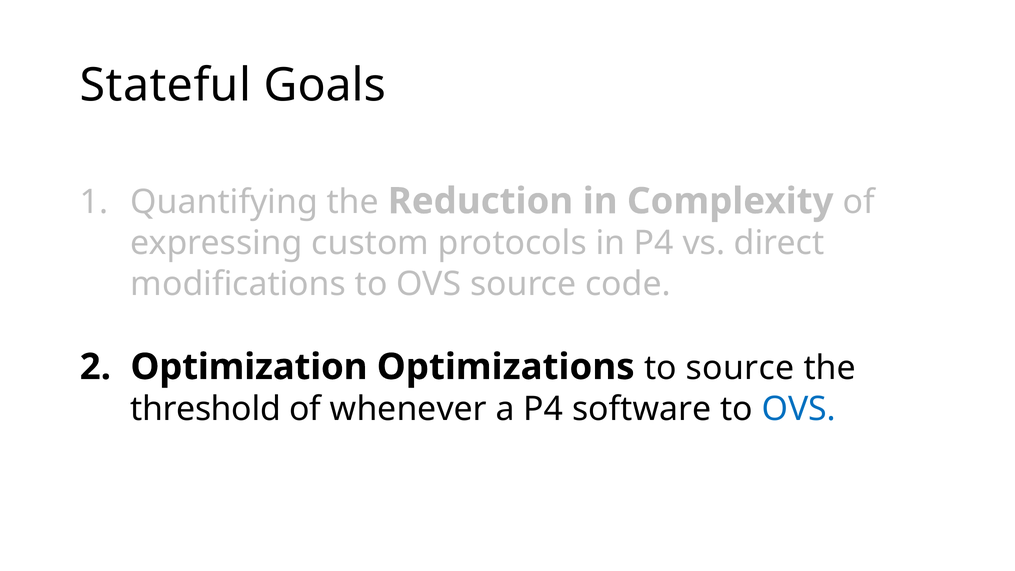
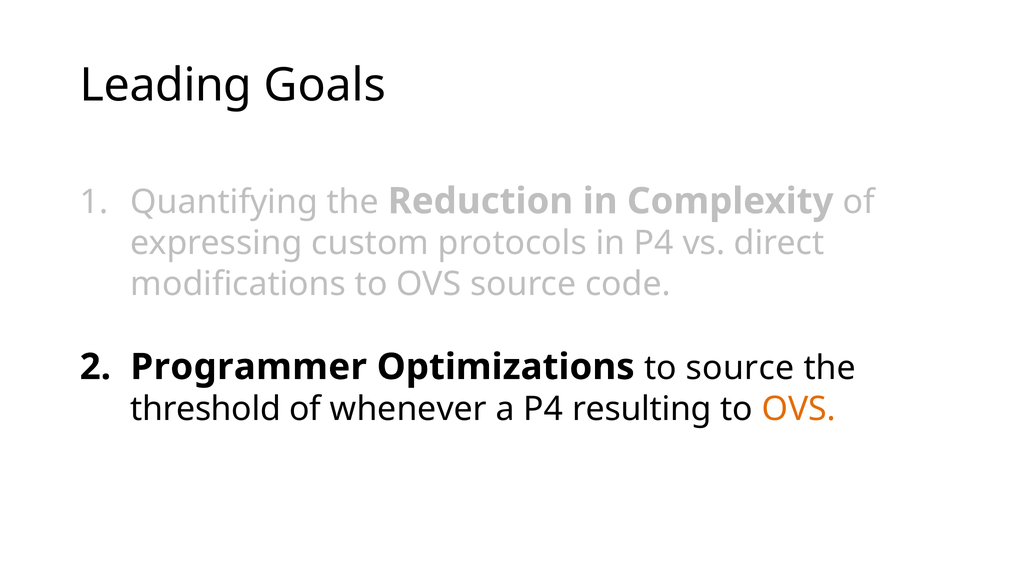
Stateful: Stateful -> Leading
Optimization: Optimization -> Programmer
software: software -> resulting
OVS at (799, 409) colour: blue -> orange
